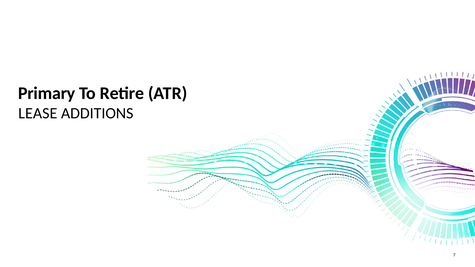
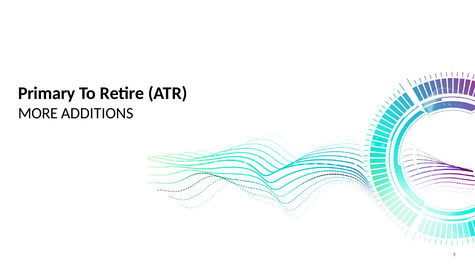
LEASE: LEASE -> MORE
